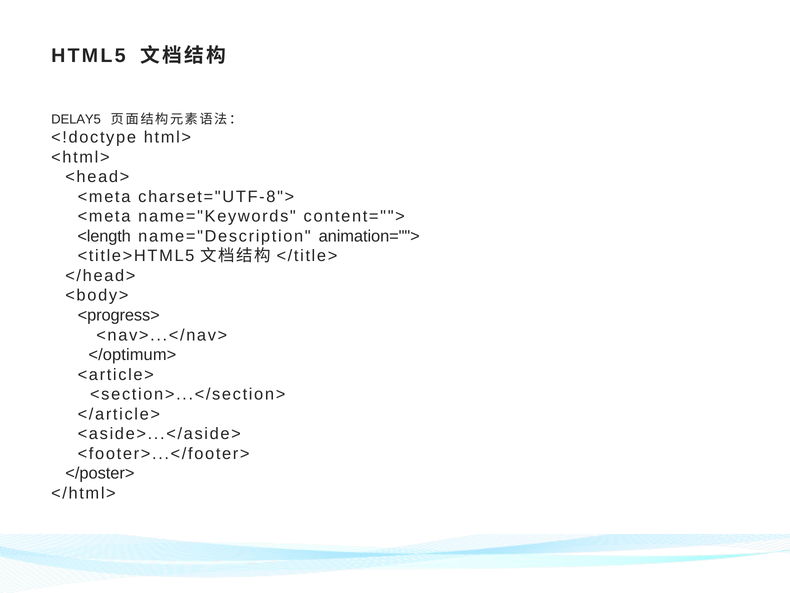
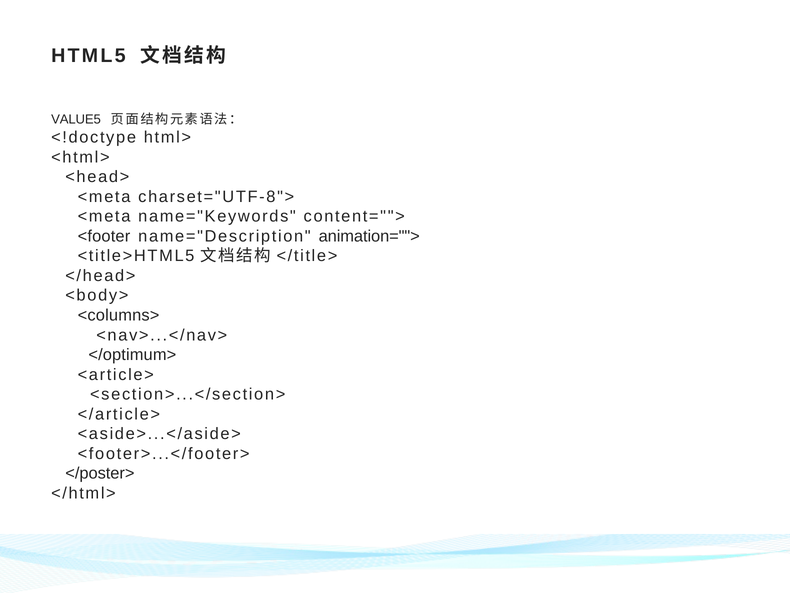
DELAY5: DELAY5 -> VALUE5
<length: <length -> <footer
<progress>: <progress> -> <columns>
